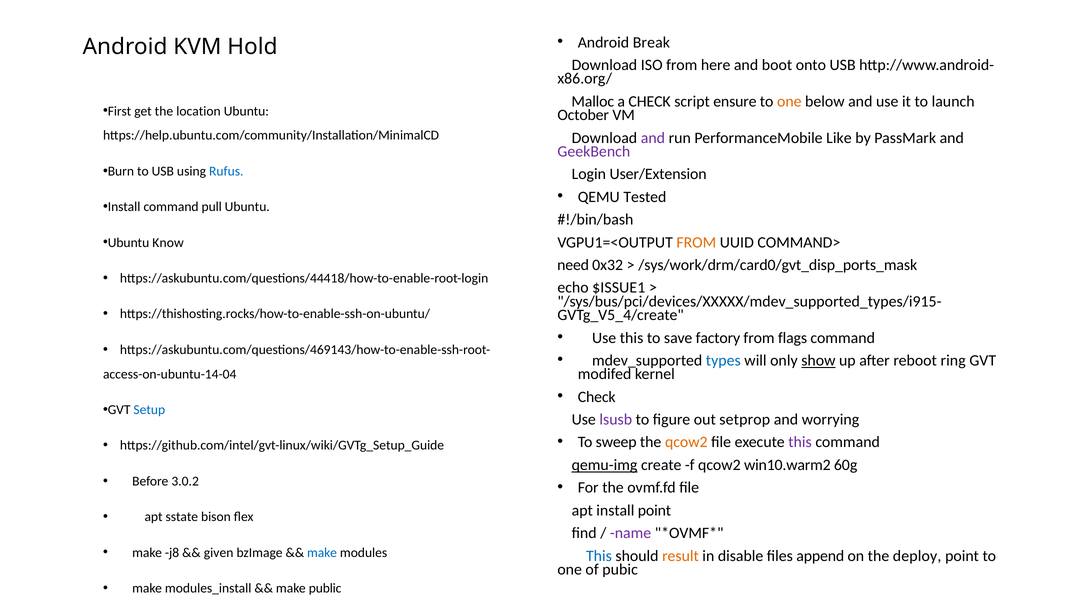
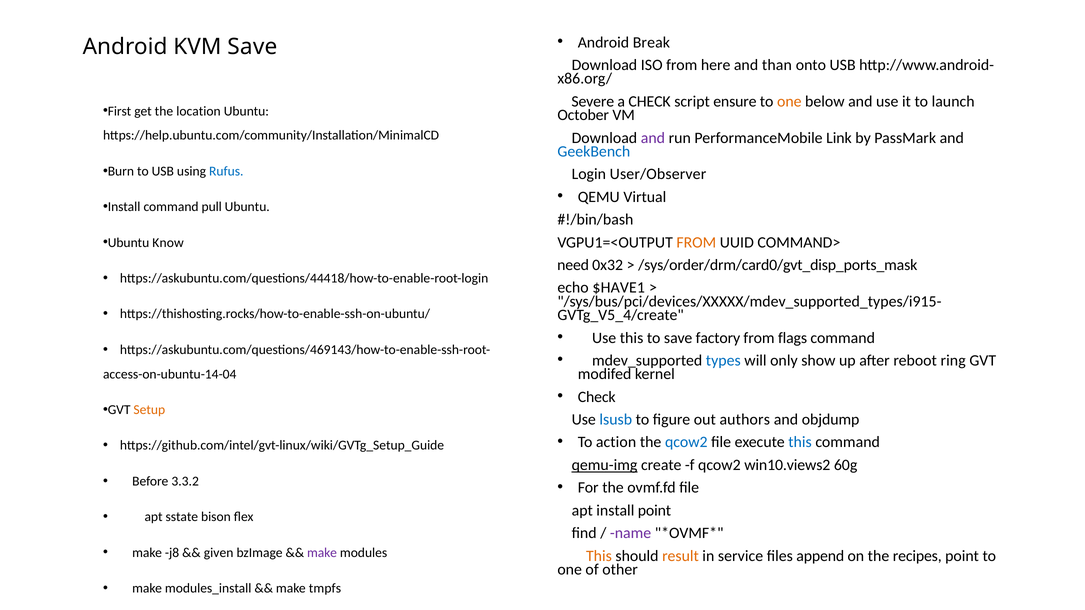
KVM Hold: Hold -> Save
boot: boot -> than
Malloc: Malloc -> Severe
Like: Like -> Link
GeekBench colour: purple -> blue
User/Extension: User/Extension -> User/Observer
Tested: Tested -> Virtual
/sys/work/drm/card0/gvt_disp_ports_mask: /sys/work/drm/card0/gvt_disp_ports_mask -> /sys/order/drm/card0/gvt_disp_ports_mask
$ISSUE1: $ISSUE1 -> $HAVE1
show underline: present -> none
Setup colour: blue -> orange
lsusb colour: purple -> blue
setprop: setprop -> authors
worrying: worrying -> objdump
sweep: sweep -> action
qcow2 at (686, 442) colour: orange -> blue
this at (800, 442) colour: purple -> blue
win10.warm2: win10.warm2 -> win10.views2
3.0.2: 3.0.2 -> 3.3.2
make at (322, 553) colour: blue -> purple
This at (599, 556) colour: blue -> orange
disable: disable -> service
deploy: deploy -> recipes
pubic: pubic -> other
public: public -> tmpfs
